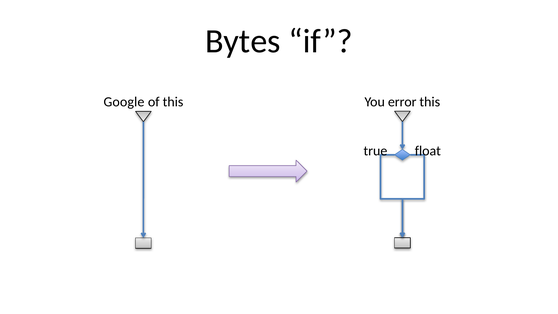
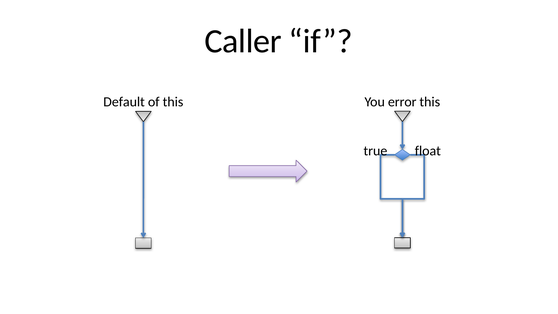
Bytes: Bytes -> Caller
Google: Google -> Default
